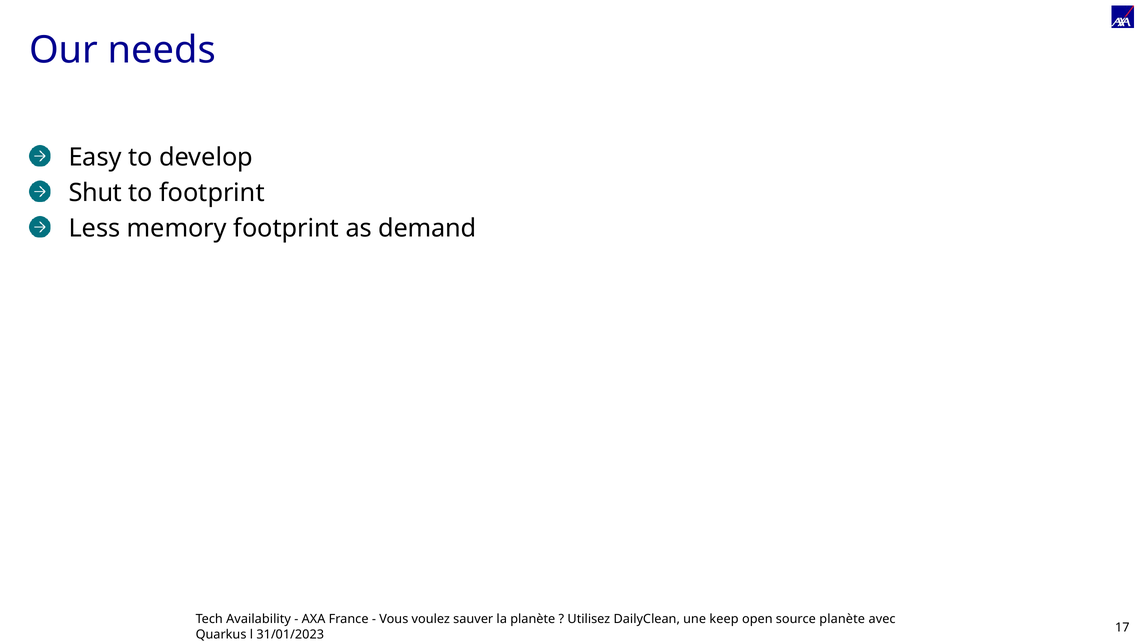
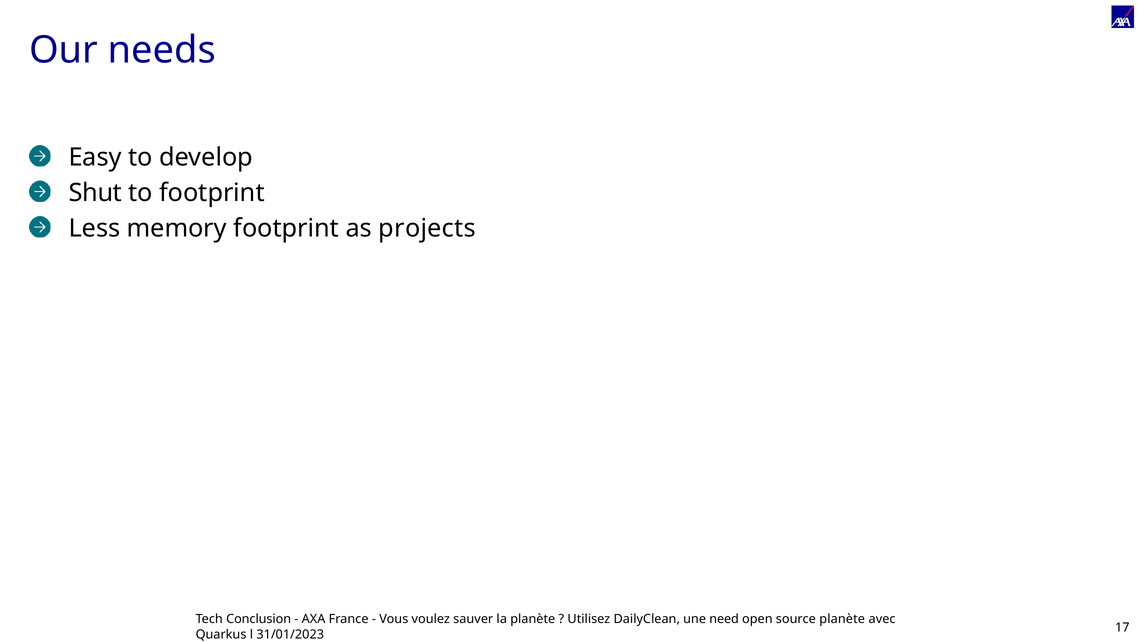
demand: demand -> projects
Availability: Availability -> Conclusion
keep: keep -> need
